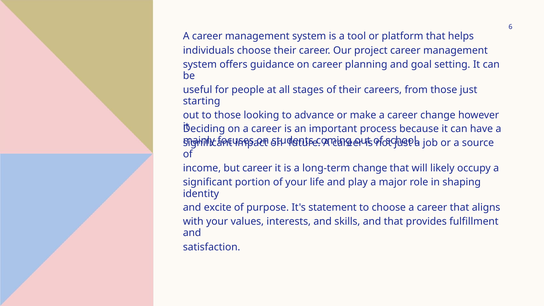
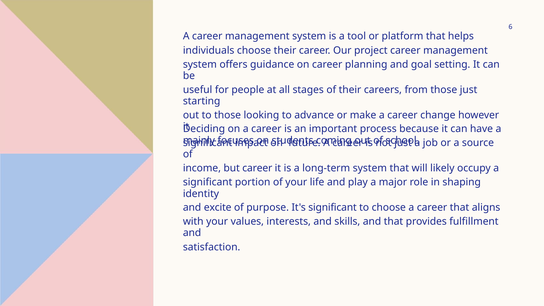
long-term change: change -> system
It's statement: statement -> significant
